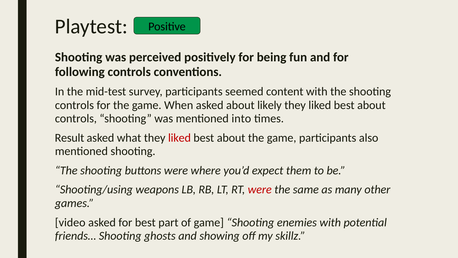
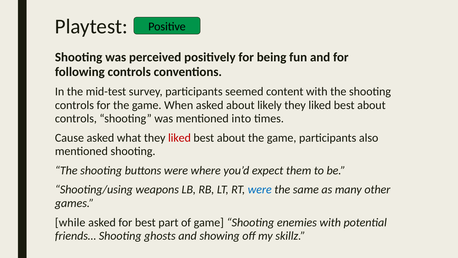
Result: Result -> Cause
were at (260, 189) colour: red -> blue
video: video -> while
